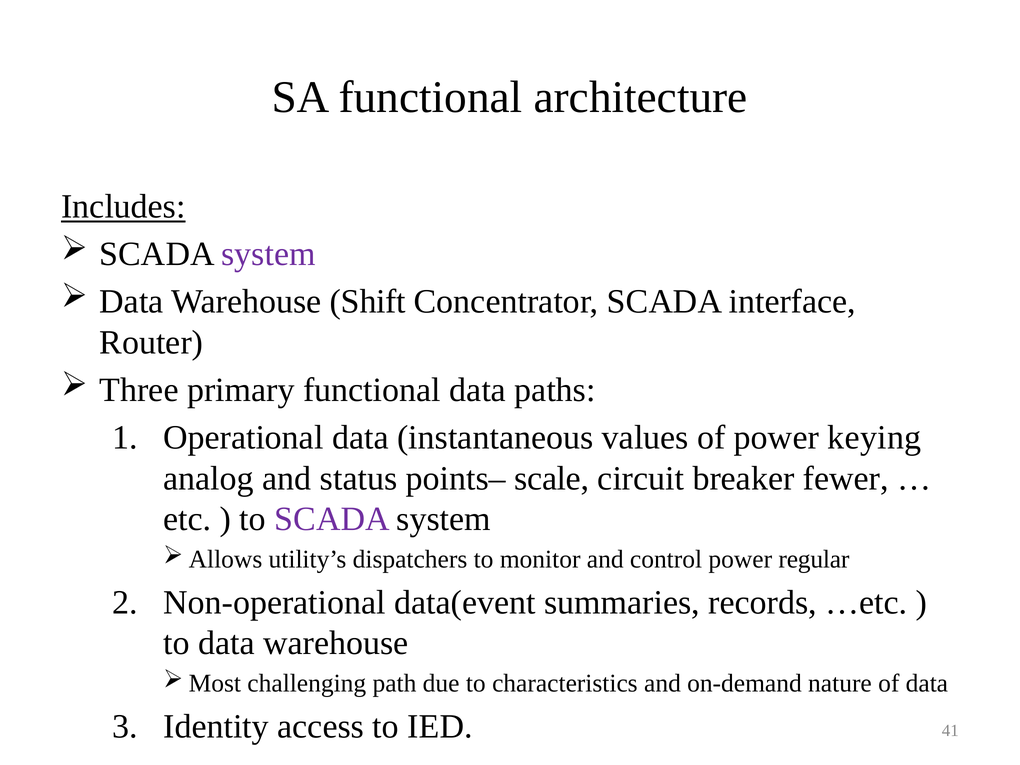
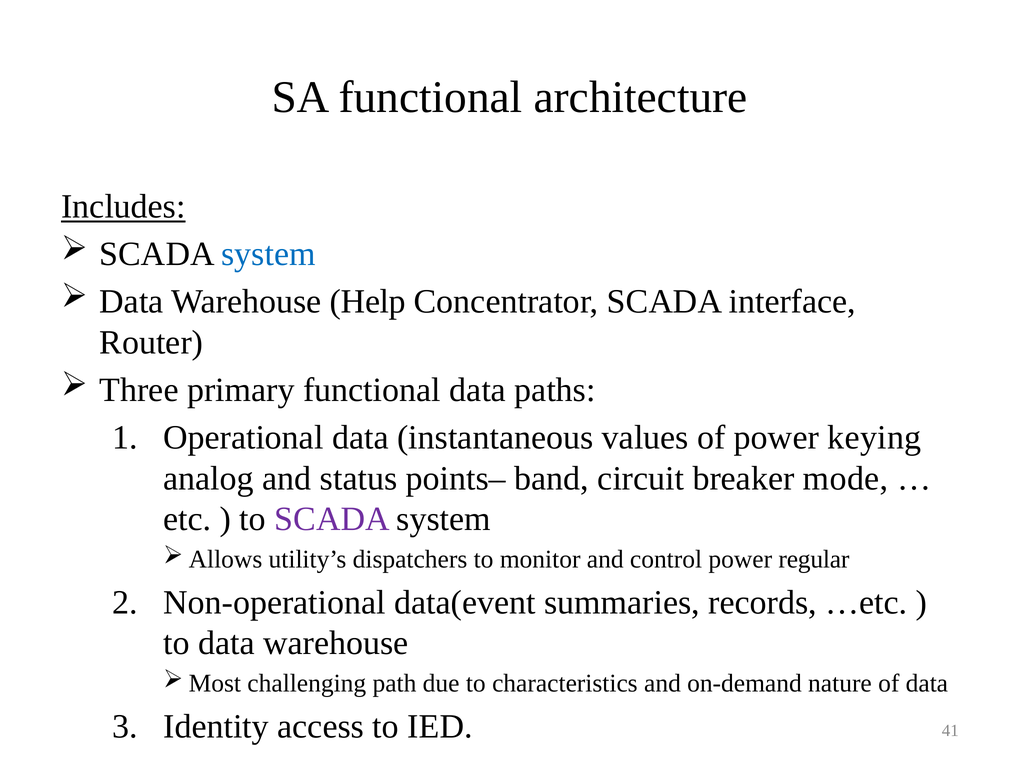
system at (268, 254) colour: purple -> blue
Shift: Shift -> Help
scale: scale -> band
fewer: fewer -> mode
